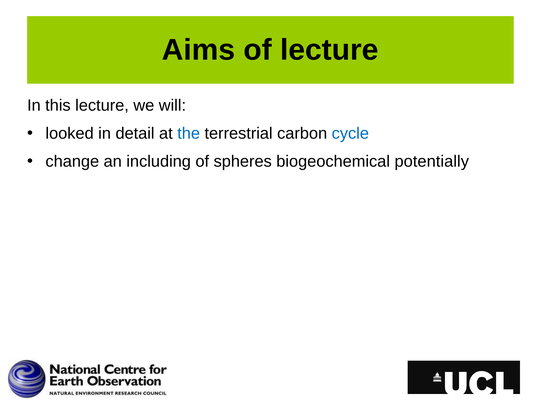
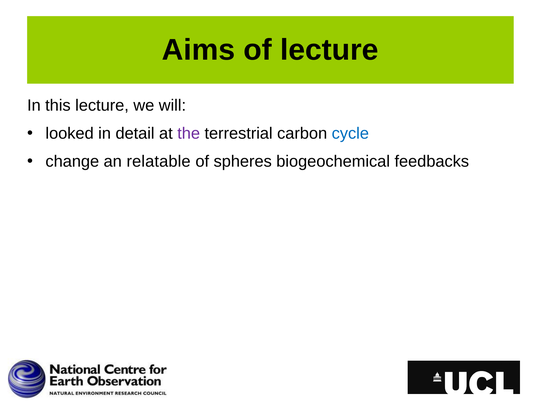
the colour: blue -> purple
including: including -> relatable
potentially: potentially -> feedbacks
